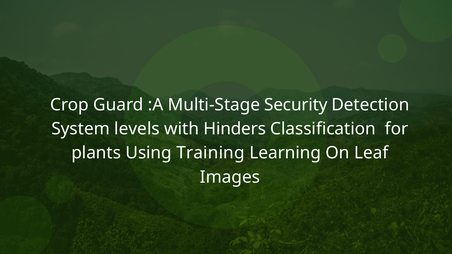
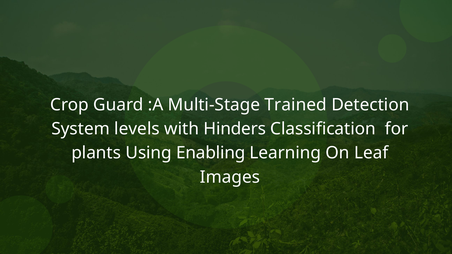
Security: Security -> Trained
Training: Training -> Enabling
